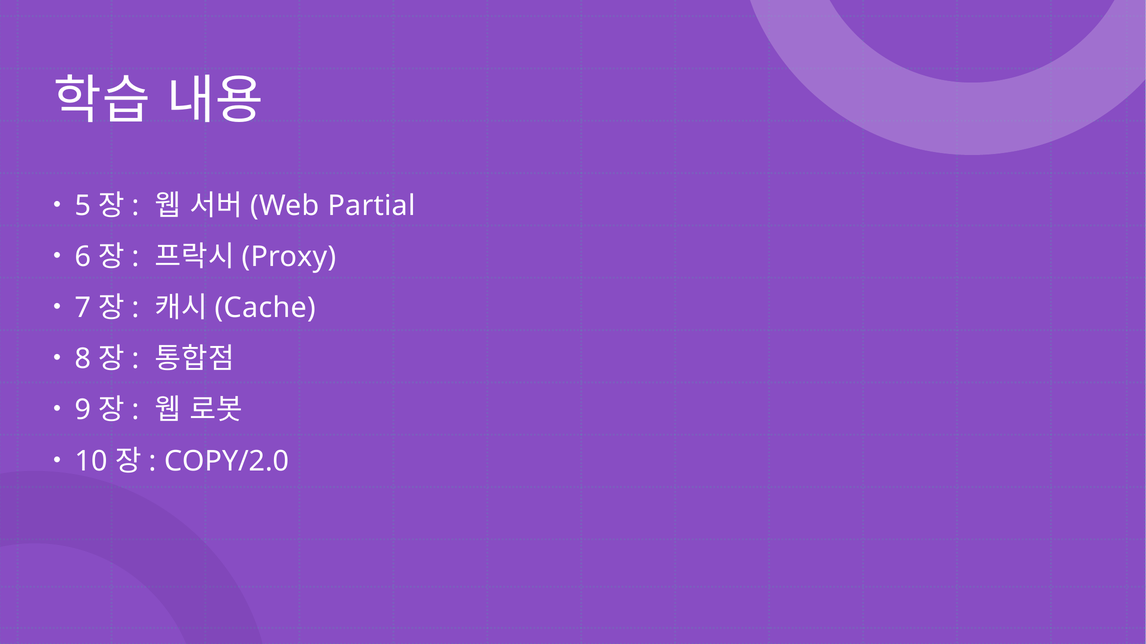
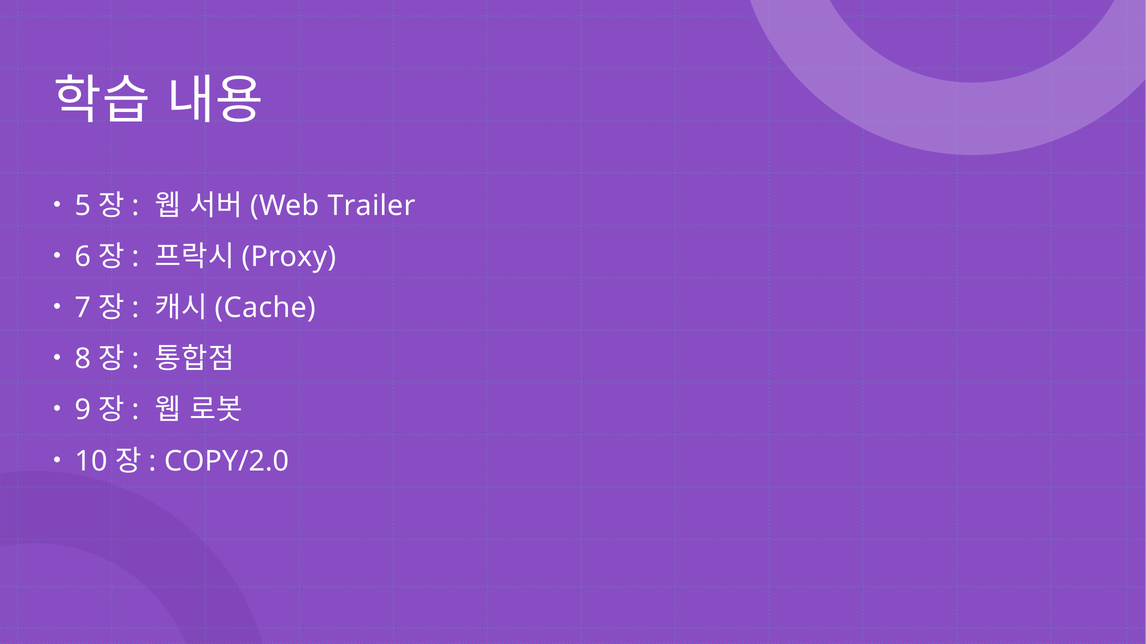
Partial: Partial -> Trailer
